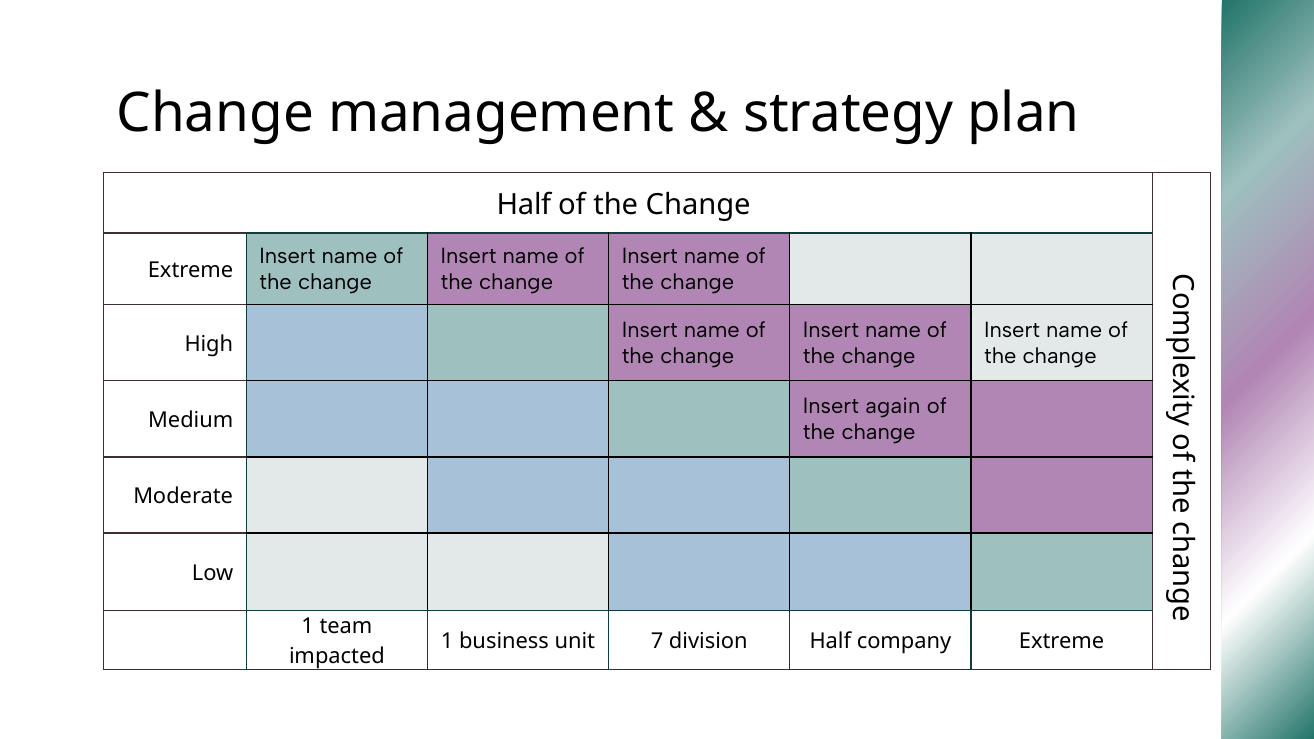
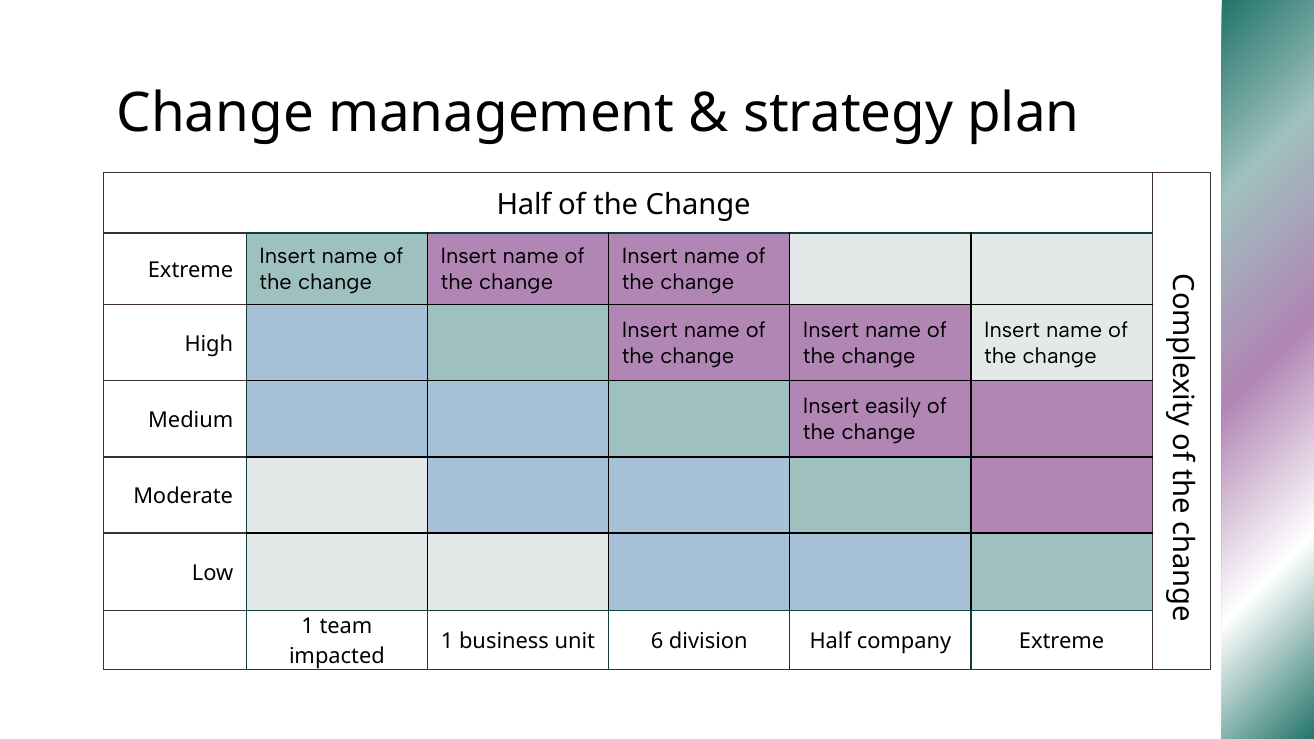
again: again -> easily
7: 7 -> 6
